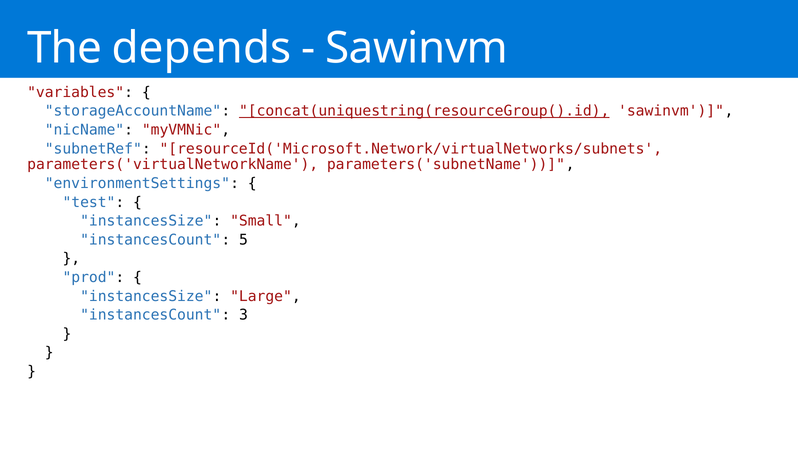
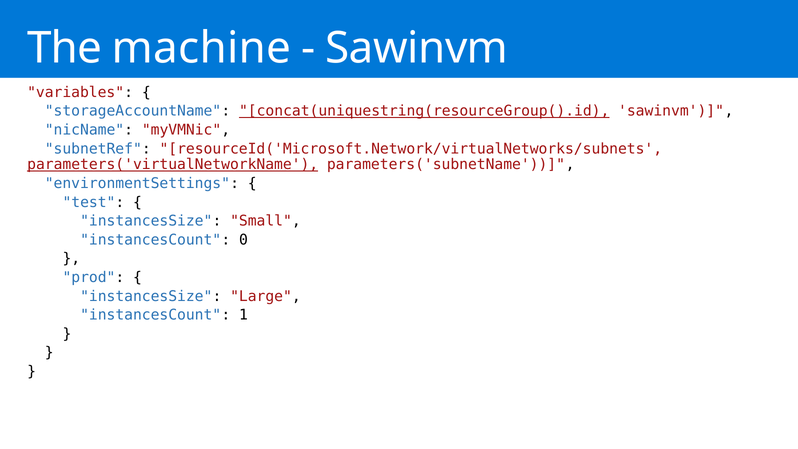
depends: depends -> machine
parameters('virtualNetworkName underline: none -> present
5: 5 -> 0
3: 3 -> 1
